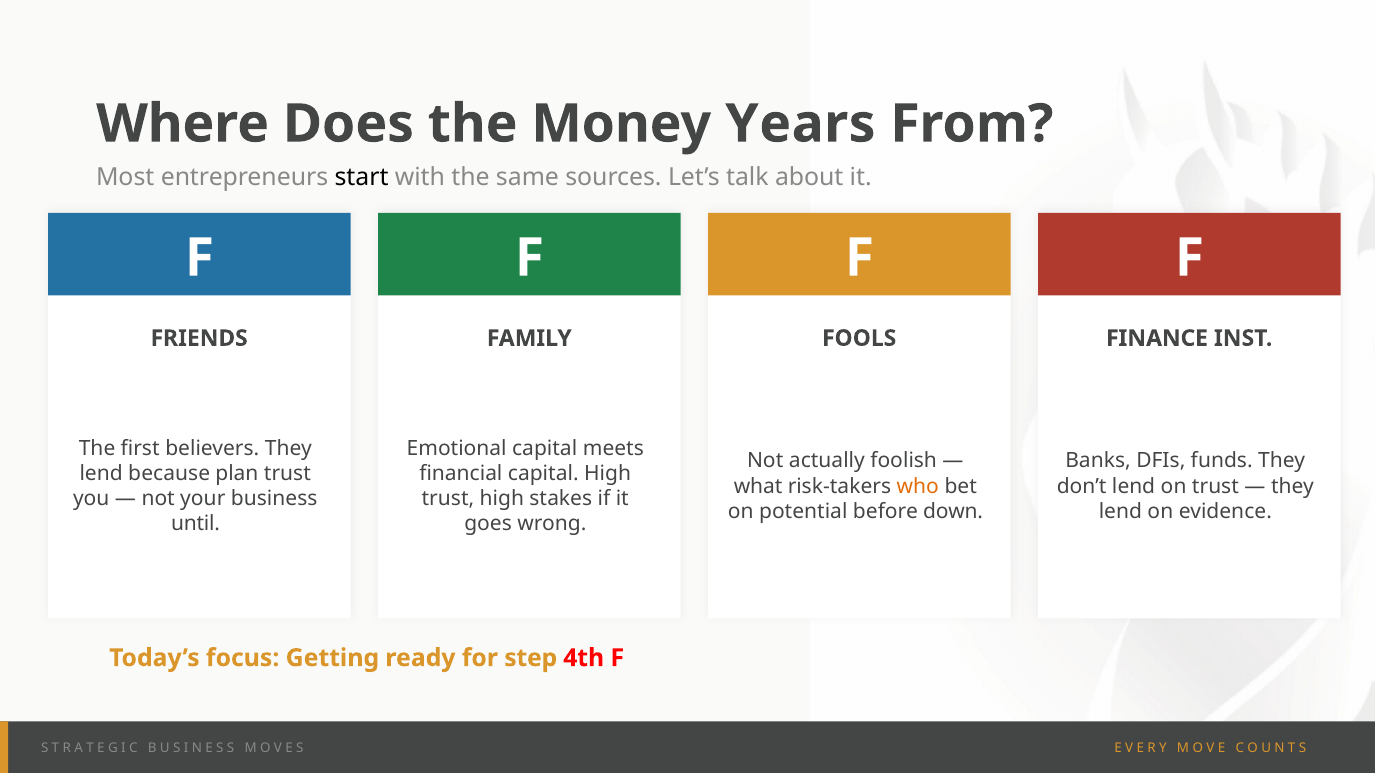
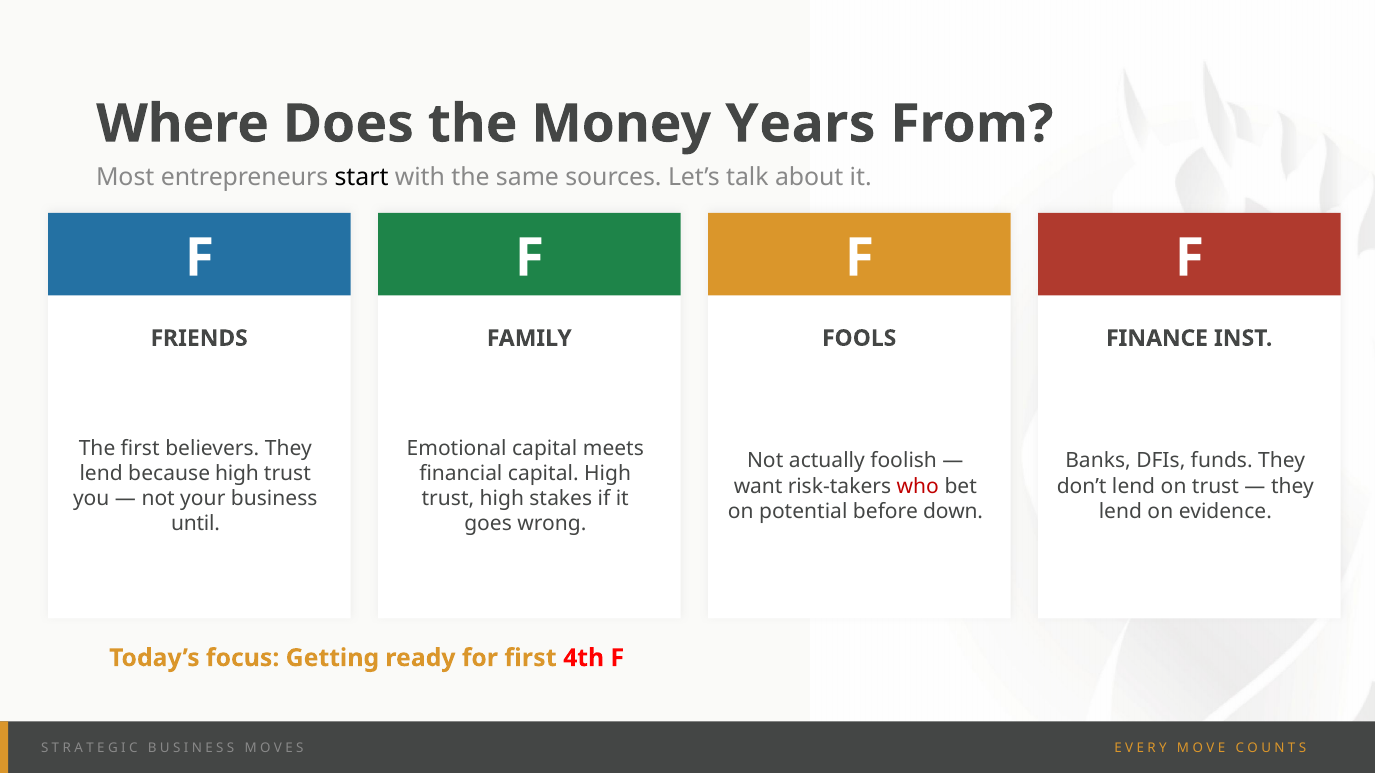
because plan: plan -> high
what: what -> want
who colour: orange -> red
for step: step -> first
